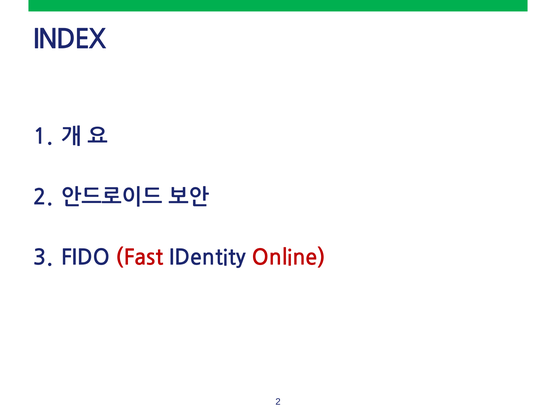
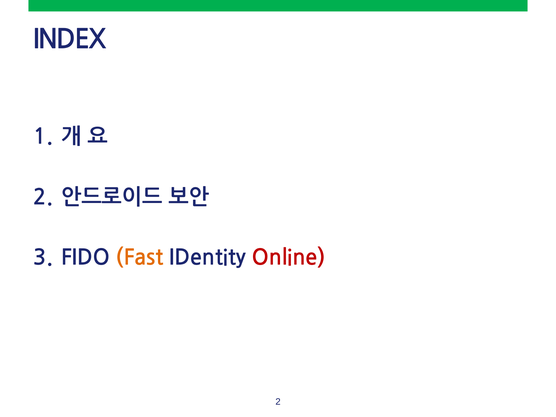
Fast colour: red -> orange
